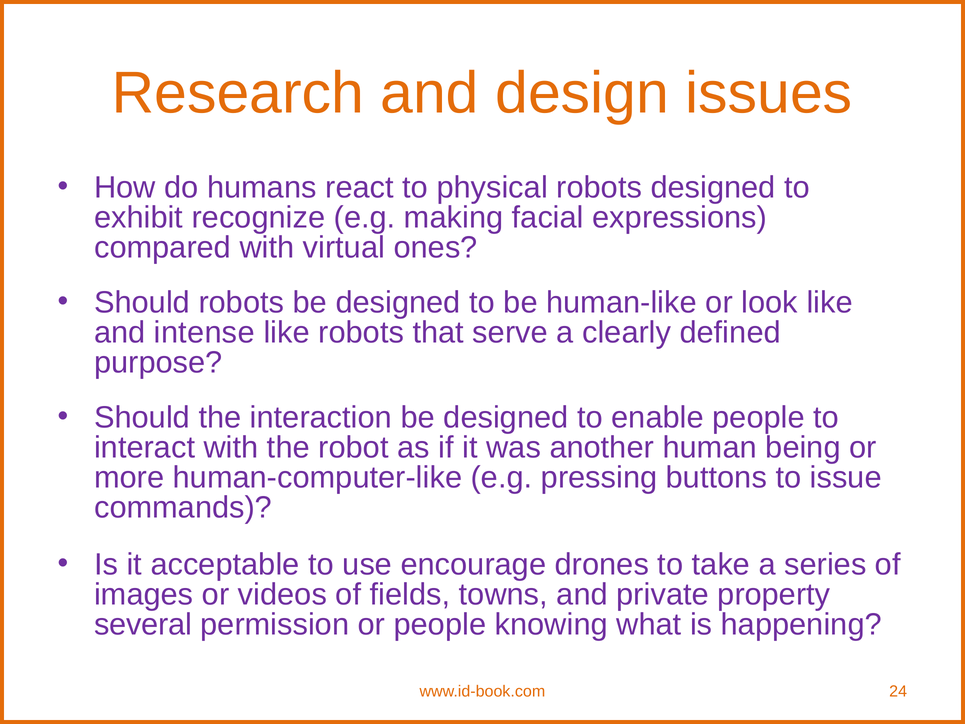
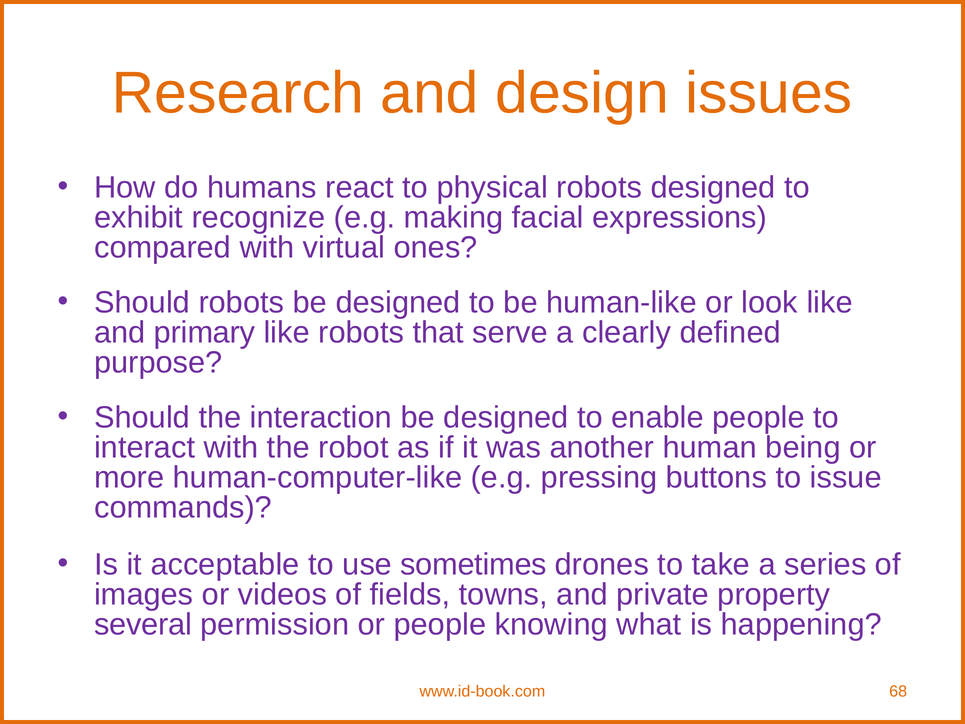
intense: intense -> primary
encourage: encourage -> sometimes
24: 24 -> 68
